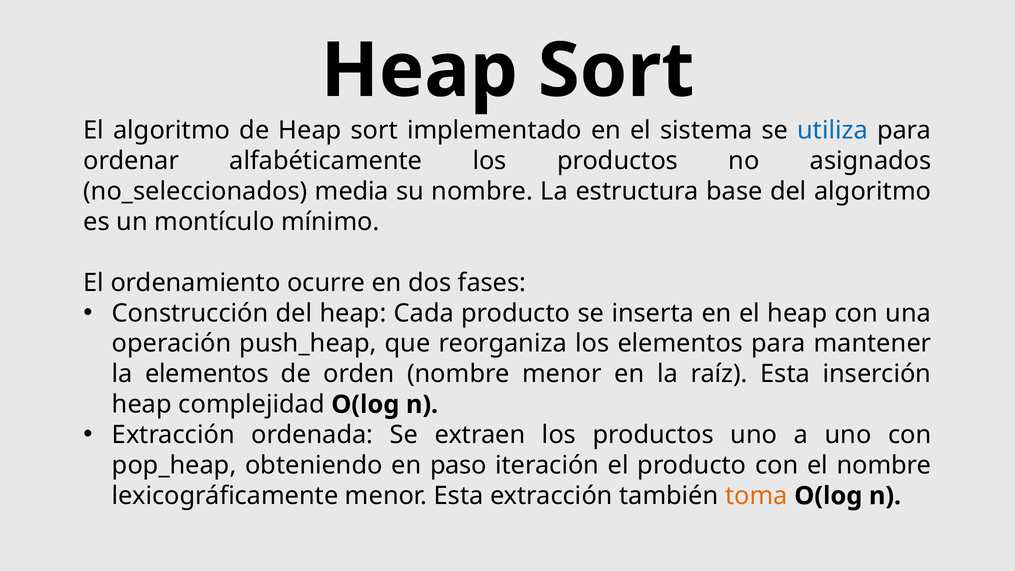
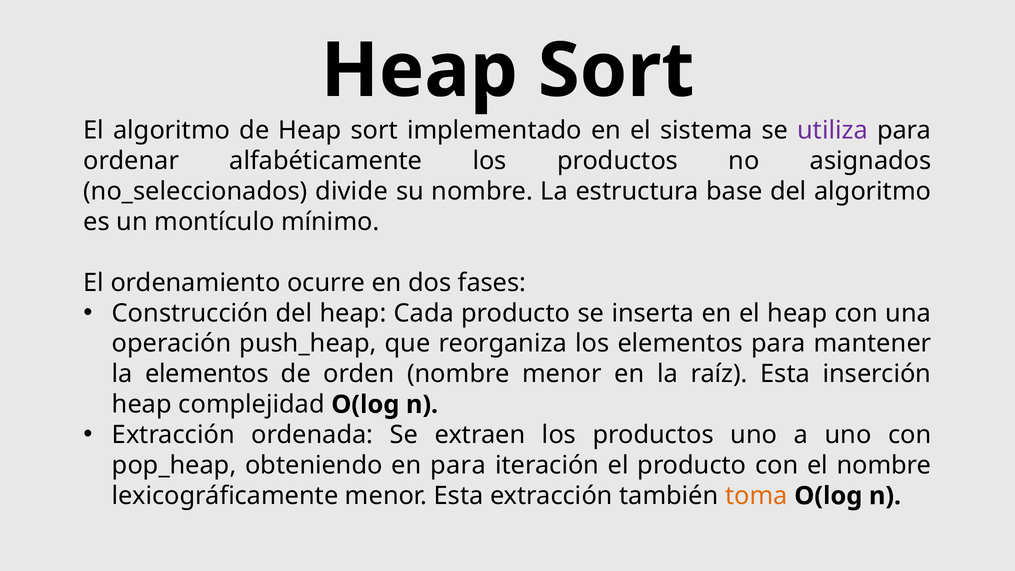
utiliza colour: blue -> purple
media: media -> divide
en paso: paso -> para
